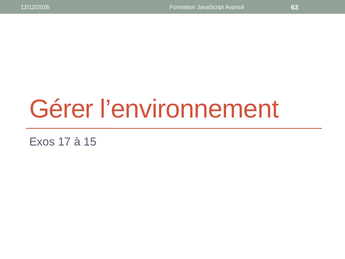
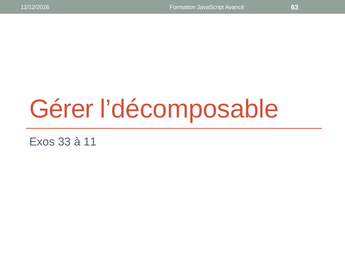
l’environnement: l’environnement -> l’décomposable
17: 17 -> 33
15: 15 -> 11
